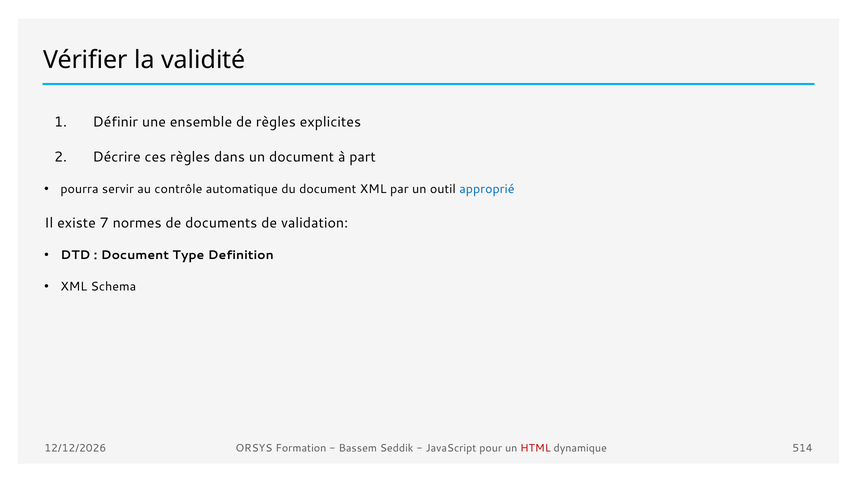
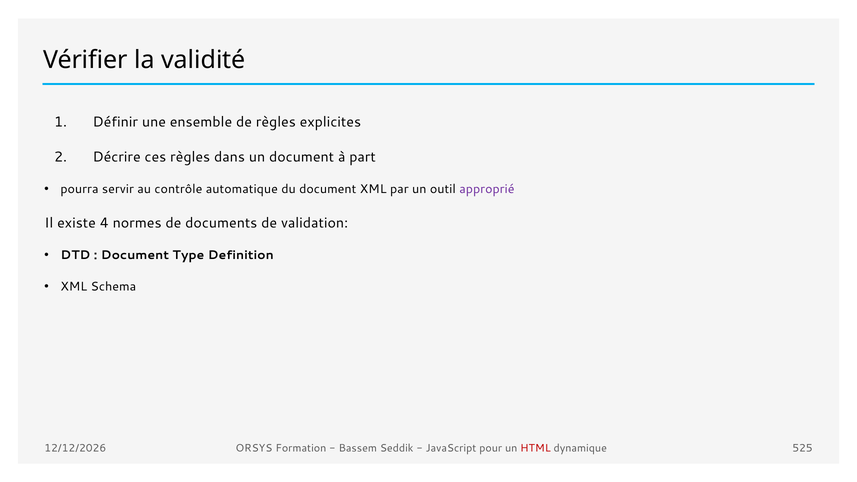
approprié colour: blue -> purple
7: 7 -> 4
514: 514 -> 525
